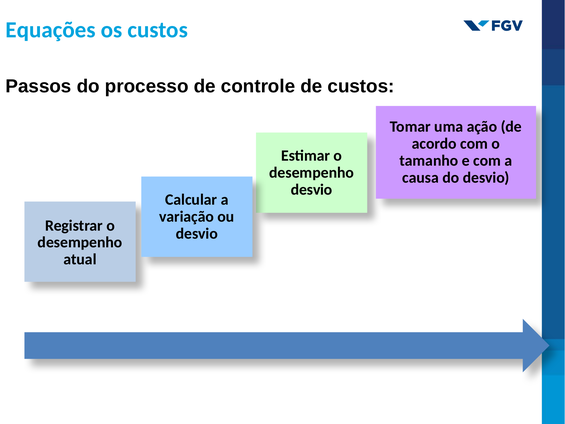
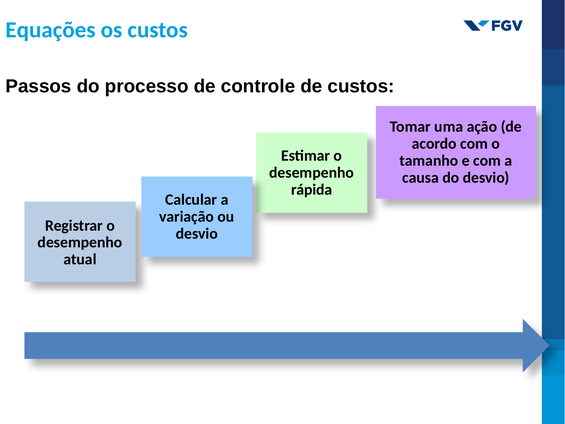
desvio at (312, 189): desvio -> rápida
